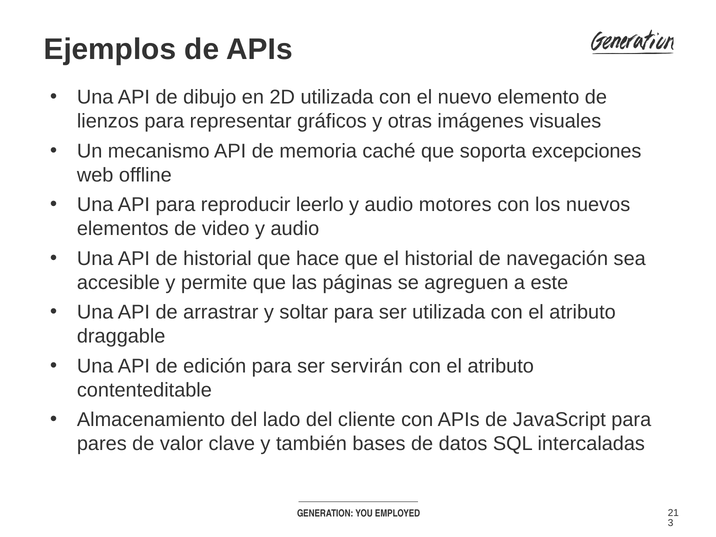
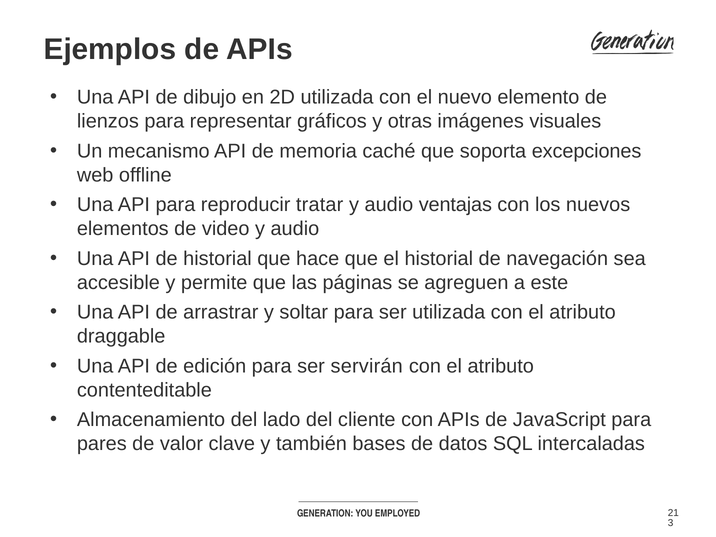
leerlo: leerlo -> tratar
motores: motores -> ventajas
